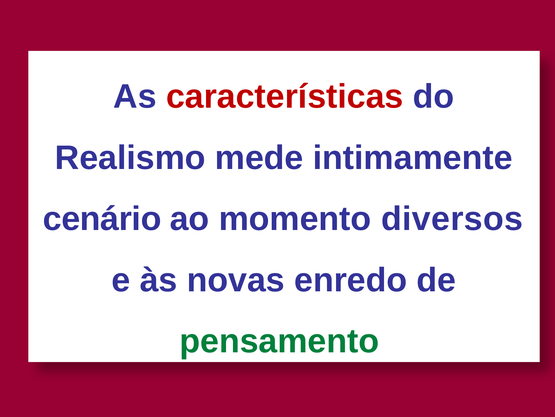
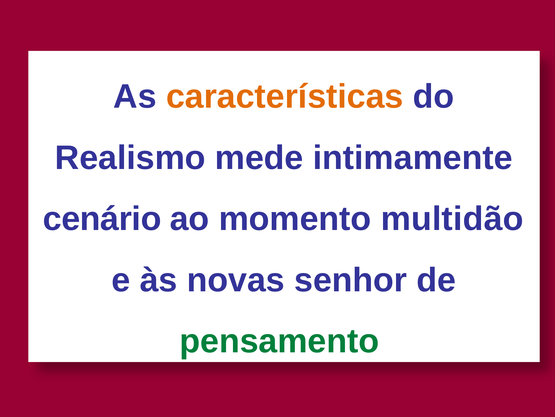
características colour: red -> orange
diversos: diversos -> multidão
enredo: enredo -> senhor
